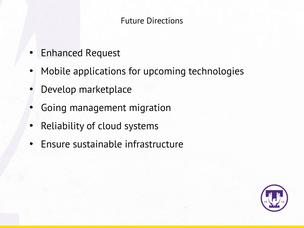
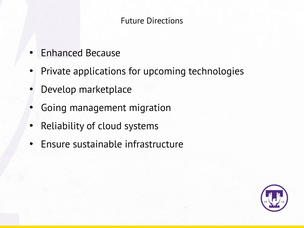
Request: Request -> Because
Mobile: Mobile -> Private
